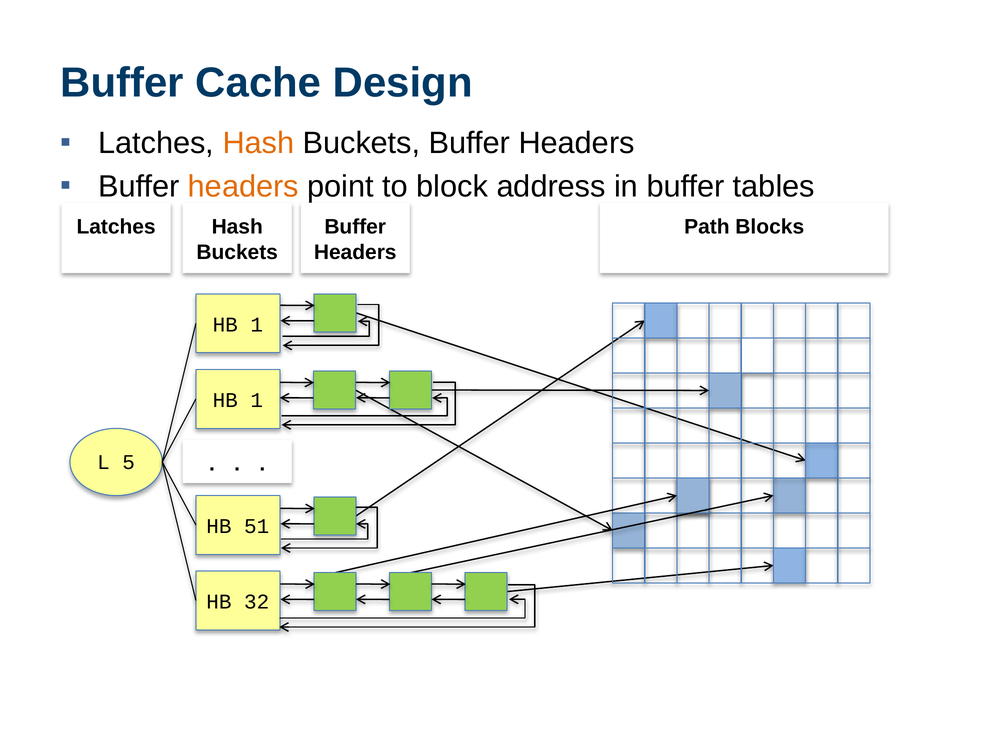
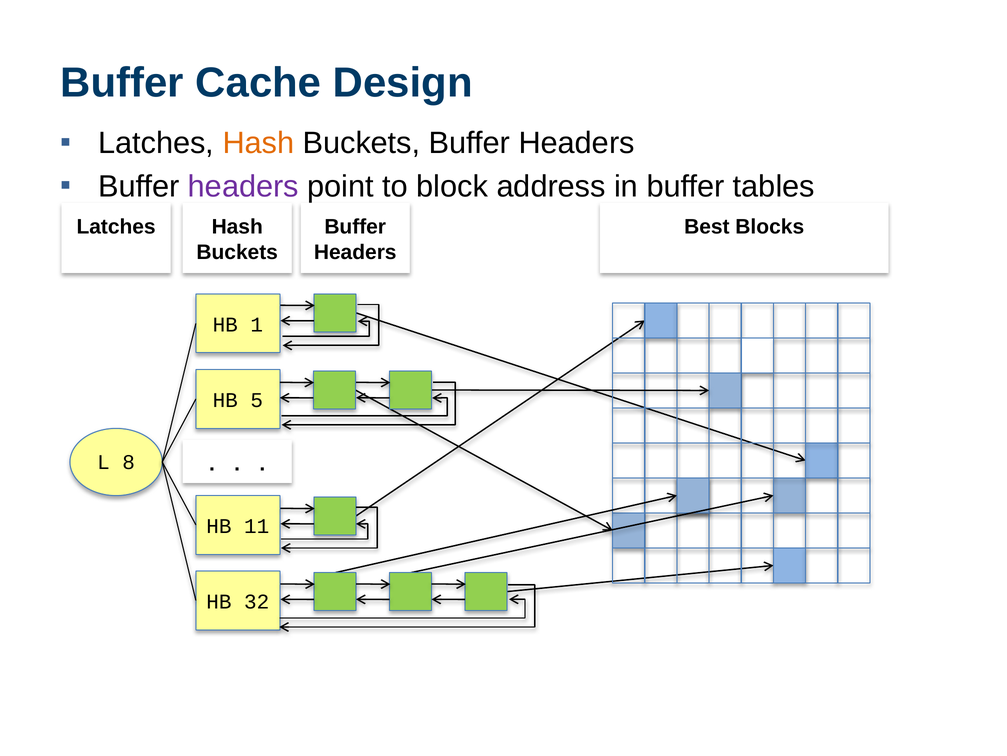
headers at (243, 186) colour: orange -> purple
Path: Path -> Best
1 at (257, 400): 1 -> 5
5: 5 -> 8
51: 51 -> 11
